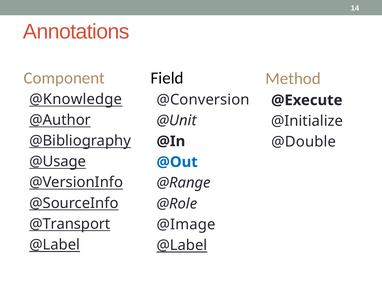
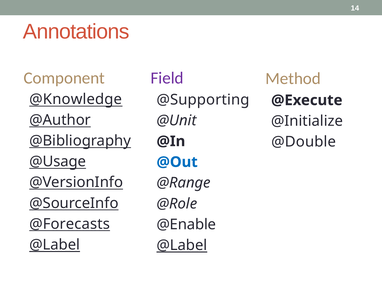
Field colour: black -> purple
@Conversion: @Conversion -> @Supporting
@Transport: @Transport -> @Forecasts
@Image: @Image -> @Enable
